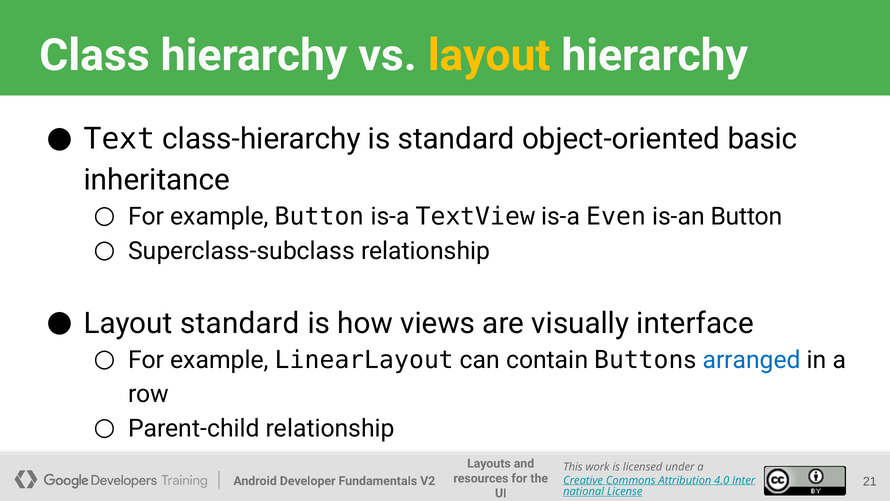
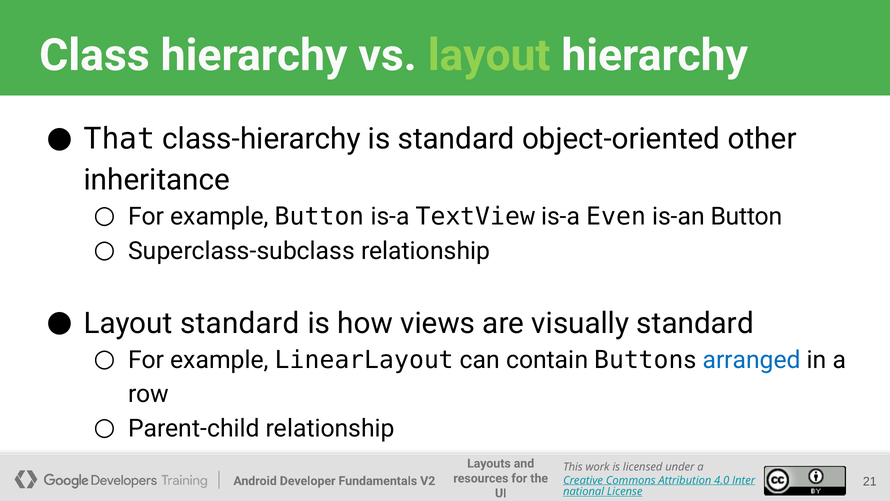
layout at (489, 55) colour: yellow -> light green
Text: Text -> That
basic: basic -> other
visually interface: interface -> standard
